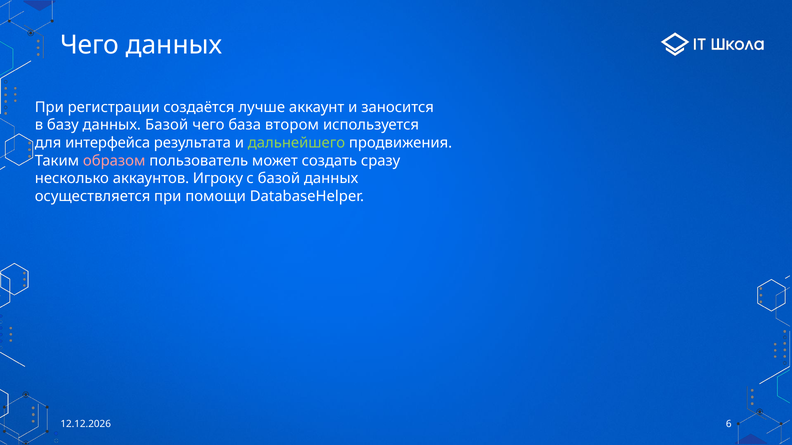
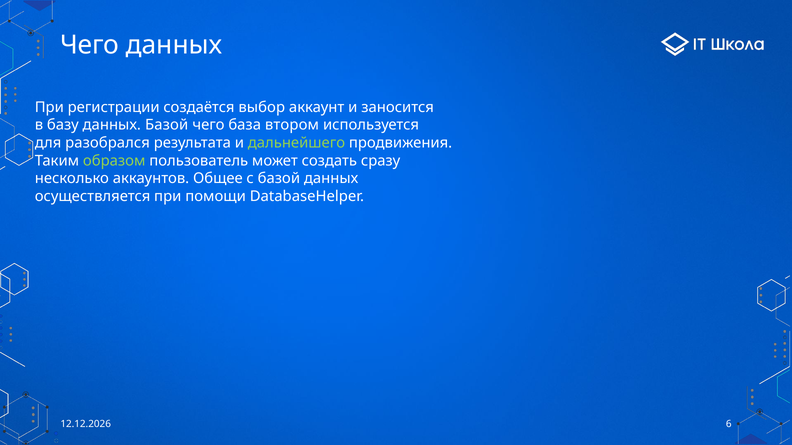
лучше: лучше -> выбор
интерфейса: интерфейса -> разобрался
образом colour: pink -> light green
Игроку: Игроку -> Общее
